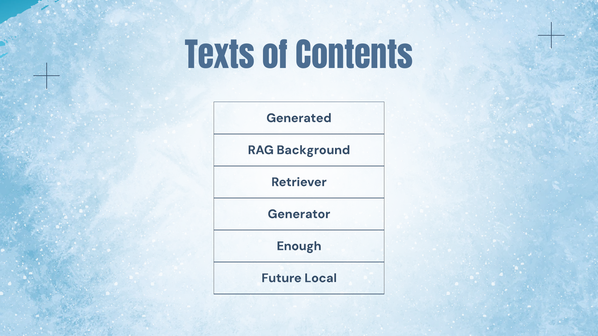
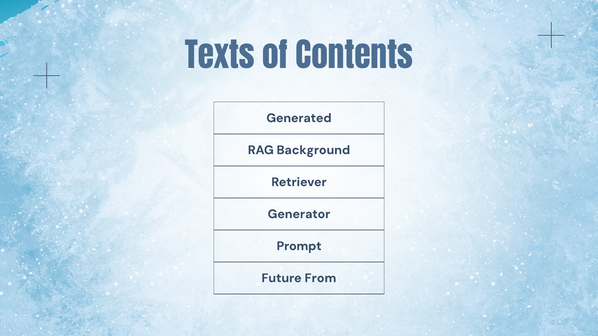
Enough: Enough -> Prompt
Local: Local -> From
